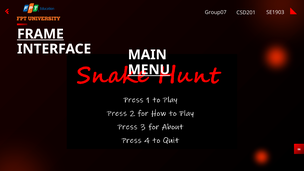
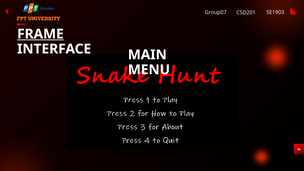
MENU underline: present -> none
